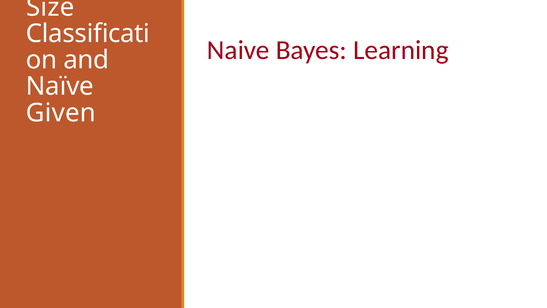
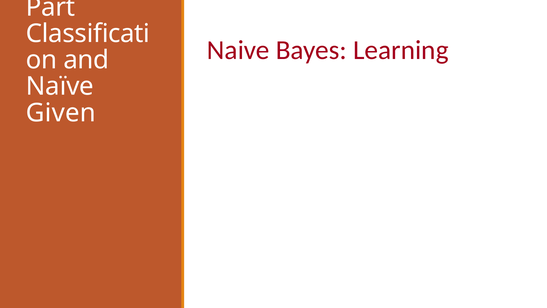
Size: Size -> Part
